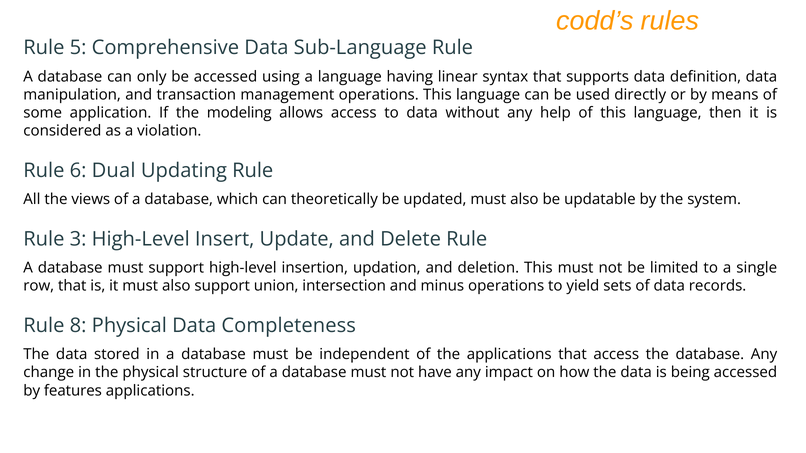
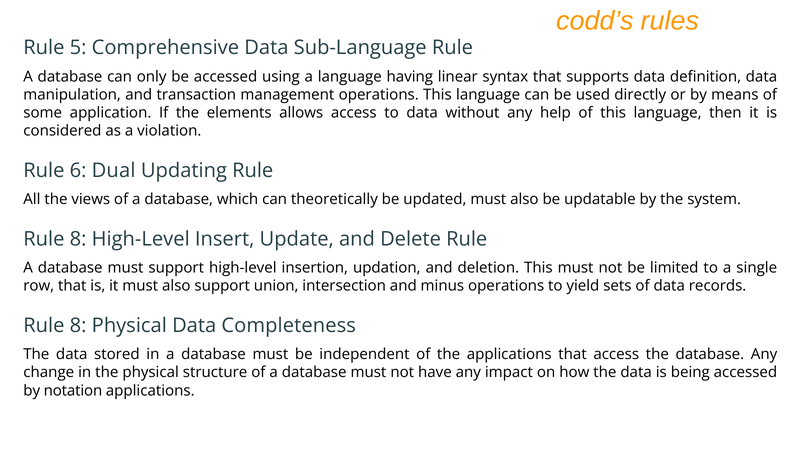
modeling: modeling -> elements
3 at (78, 239): 3 -> 8
features: features -> notation
